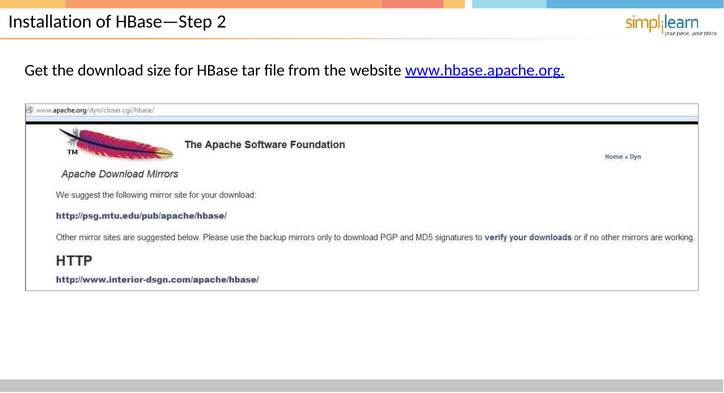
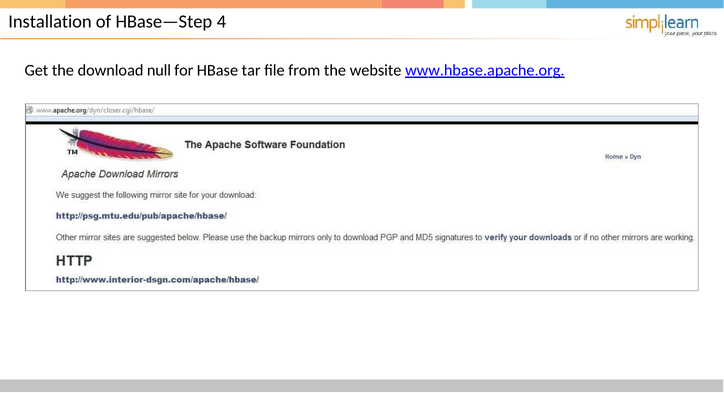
2: 2 -> 4
size: size -> null
